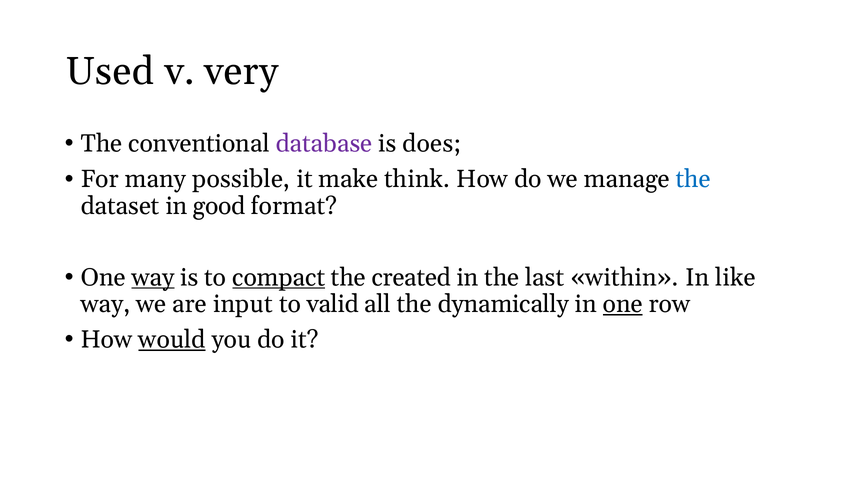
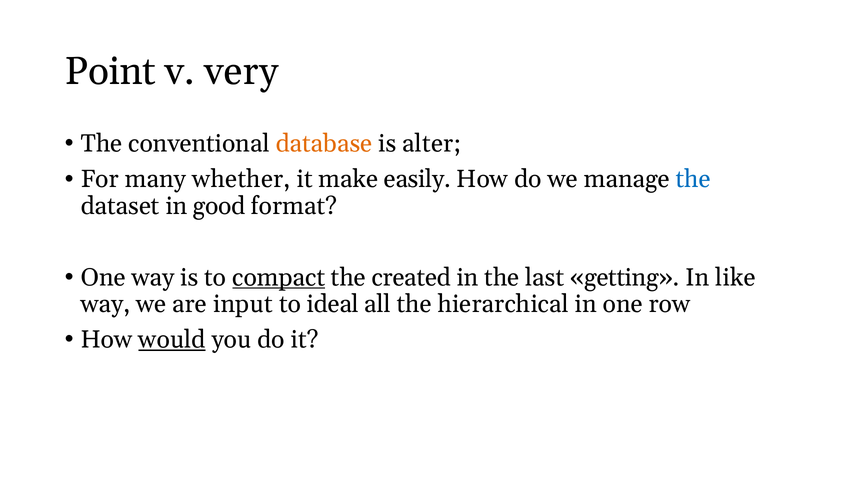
Used: Used -> Point
database colour: purple -> orange
does: does -> alter
possible: possible -> whether
think: think -> easily
way at (153, 277) underline: present -> none
within: within -> getting
valid: valid -> ideal
dynamically: dynamically -> hierarchical
one at (623, 304) underline: present -> none
